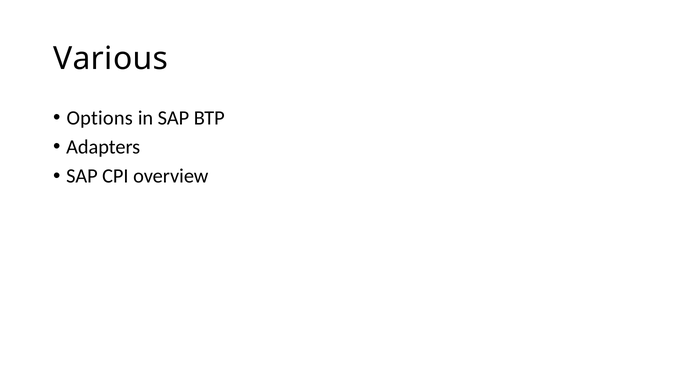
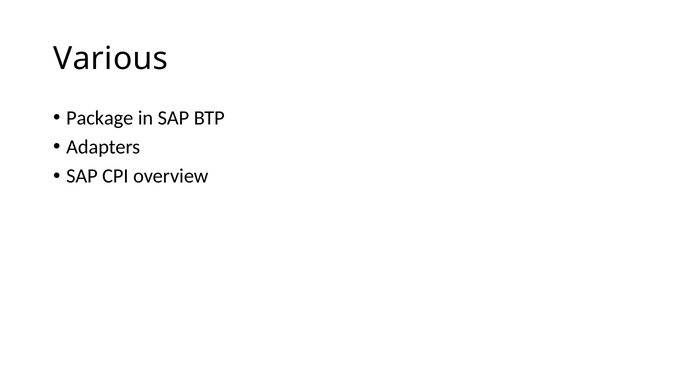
Options: Options -> Package
